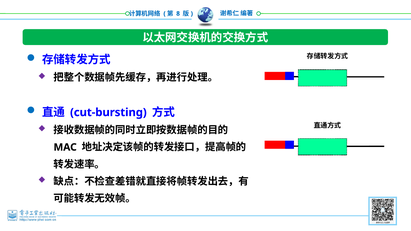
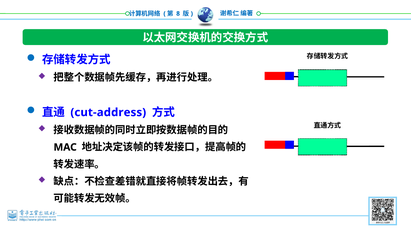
cut-bursting: cut-bursting -> cut-address
